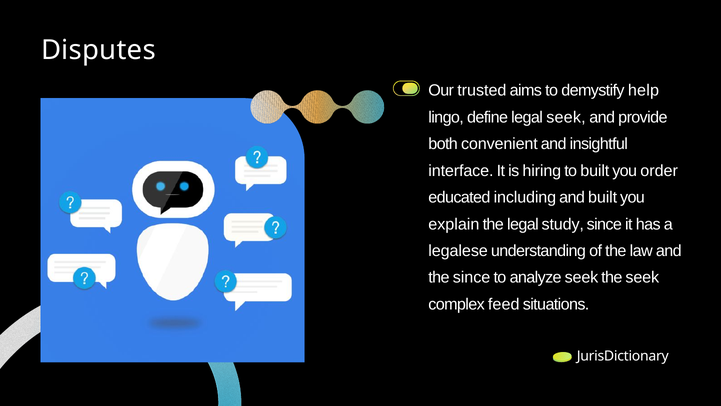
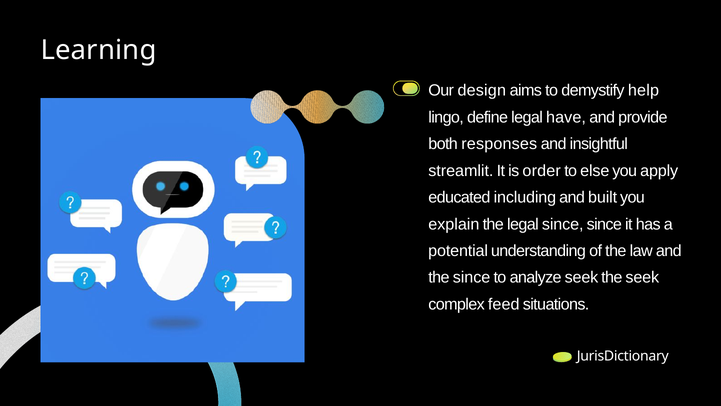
Disputes: Disputes -> Learning
trusted: trusted -> design
legal seek: seek -> have
convenient: convenient -> responses
interface: interface -> streamlit
hiring: hiring -> order
to built: built -> else
order: order -> apply
legal study: study -> since
legalese: legalese -> potential
